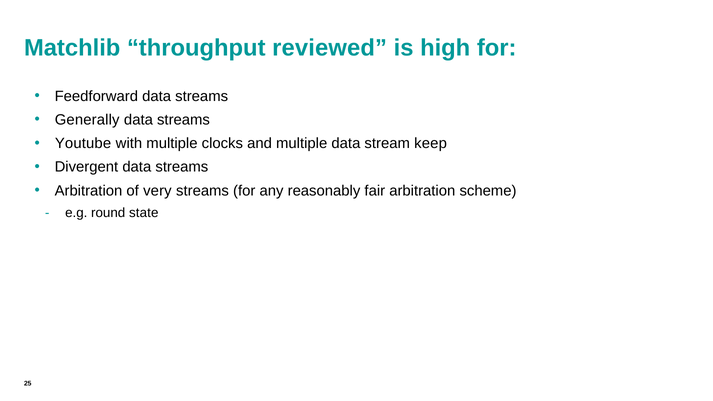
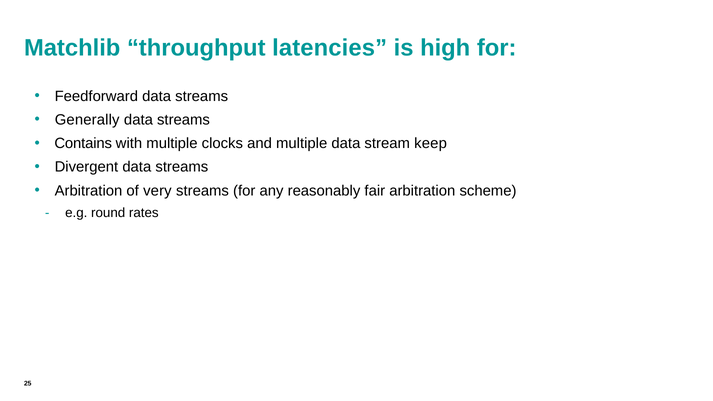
reviewed: reviewed -> latencies
Youtube: Youtube -> Contains
state: state -> rates
